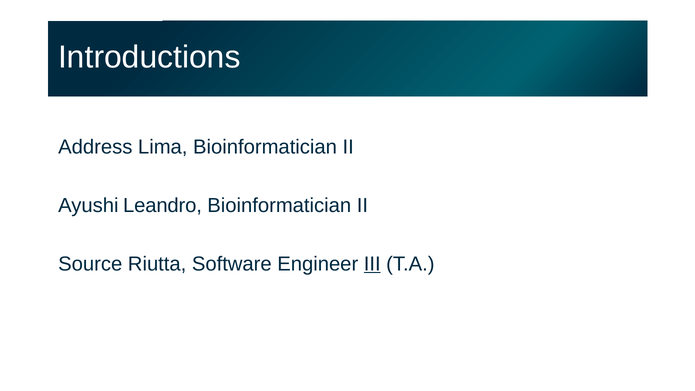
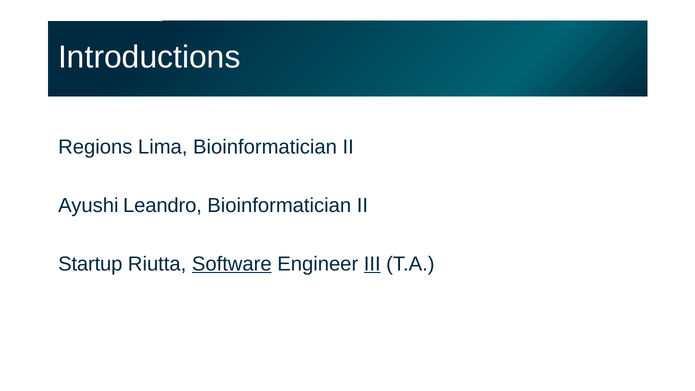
Address: Address -> Regions
Source: Source -> Startup
Software underline: none -> present
